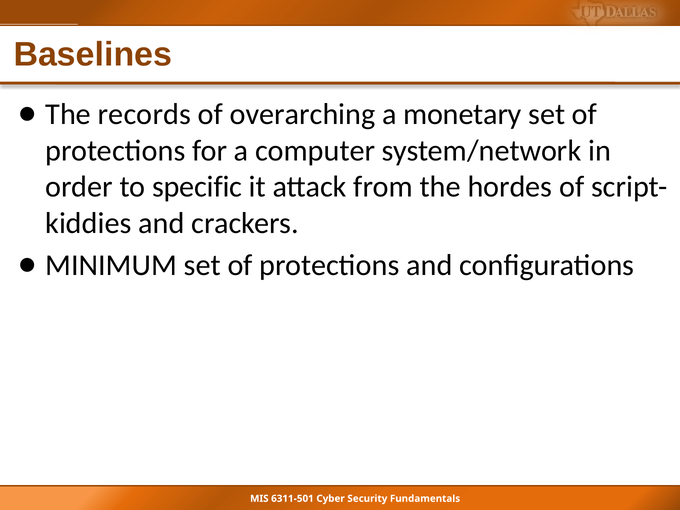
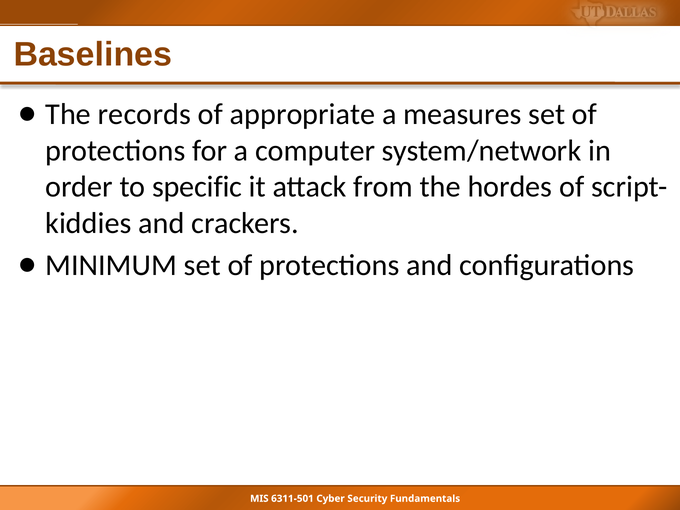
overarching: overarching -> appropriate
monetary: monetary -> measures
